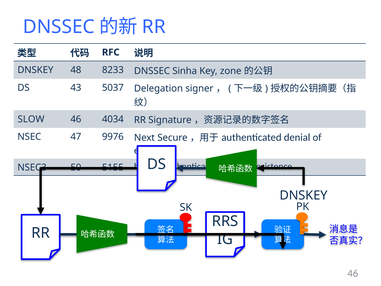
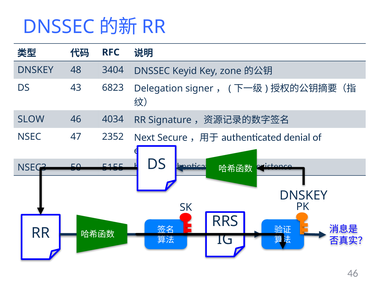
8233: 8233 -> 3404
Sinha: Sinha -> Keyid
5037: 5037 -> 6823
9976: 9976 -> 2352
